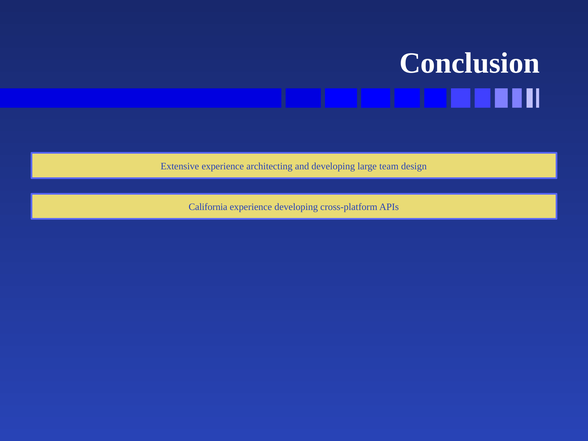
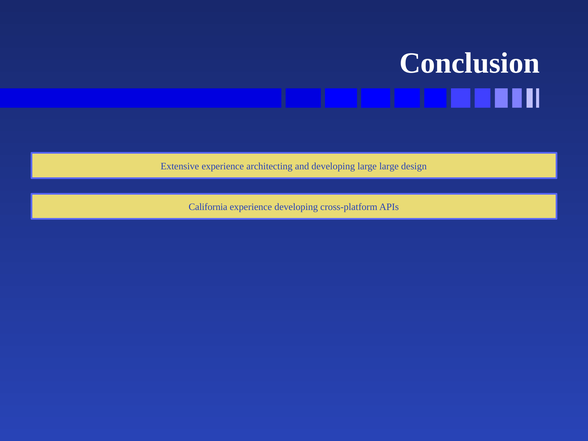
large team: team -> large
